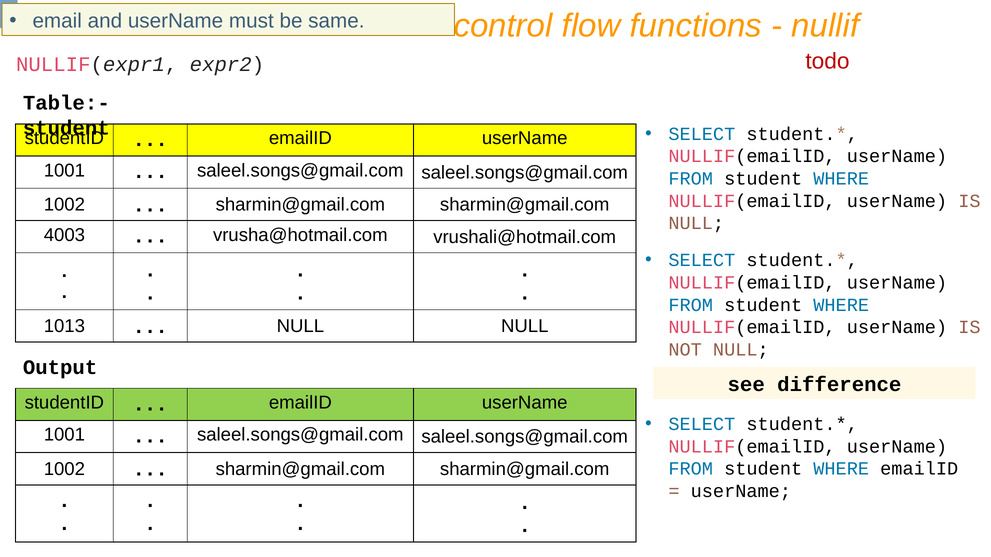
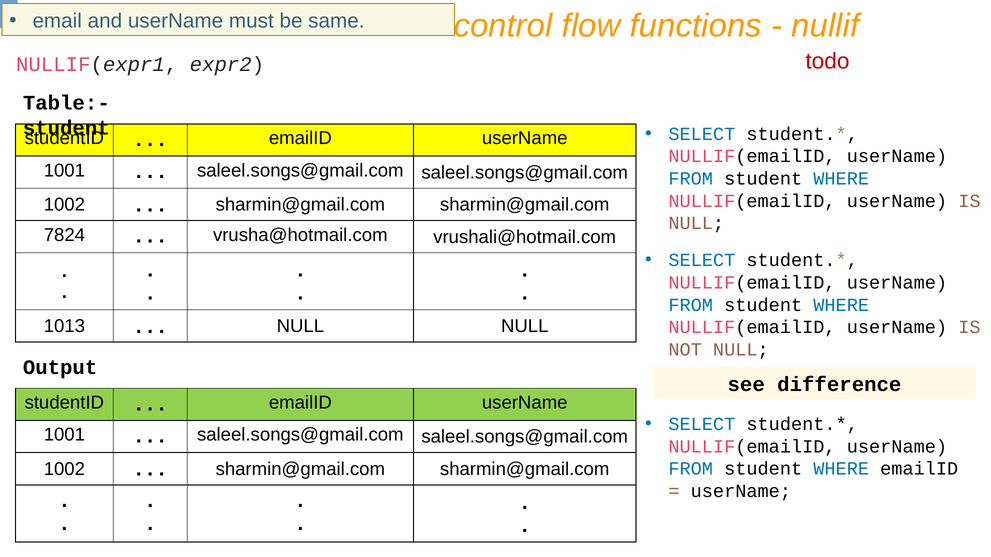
4003: 4003 -> 7824
